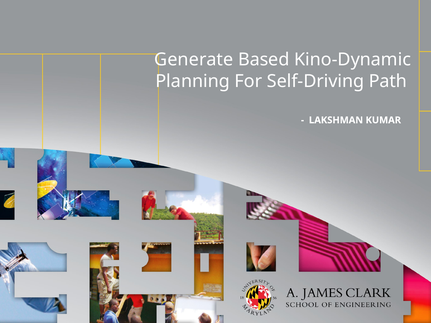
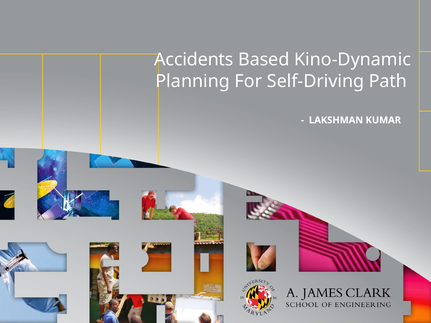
Generate: Generate -> Accidents
